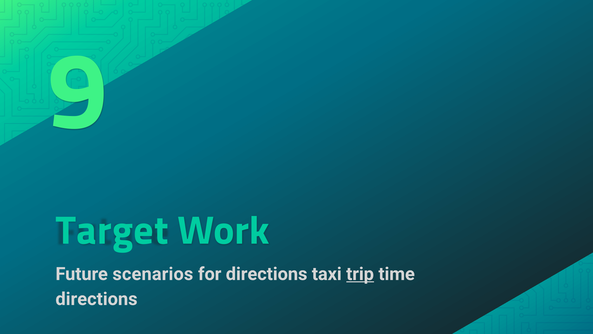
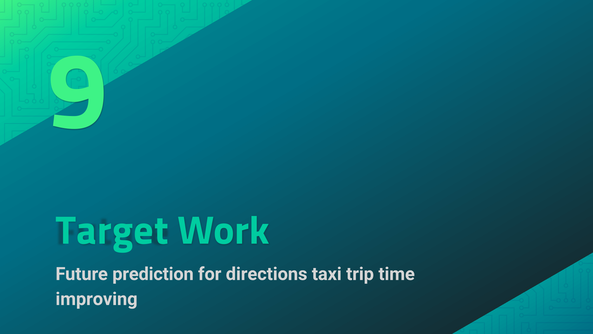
scenarios: scenarios -> prediction
trip underline: present -> none
directions at (96, 299): directions -> improving
